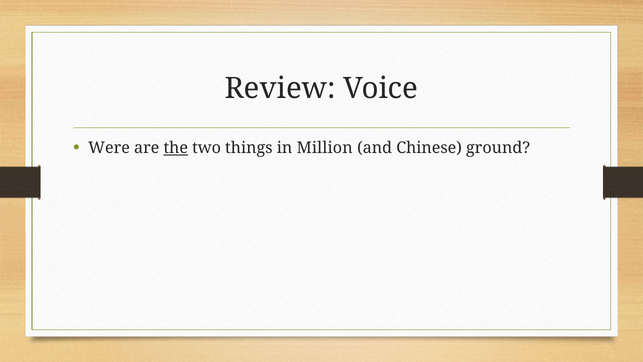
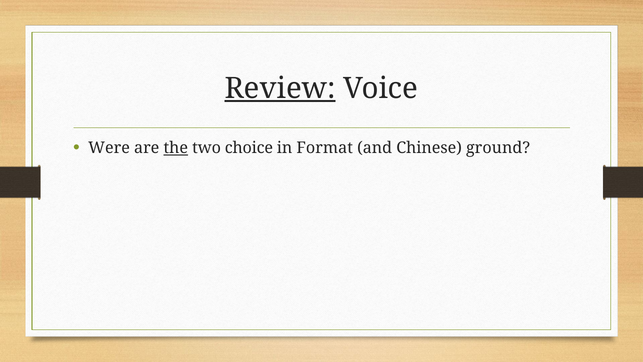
Review underline: none -> present
things: things -> choice
Million: Million -> Format
